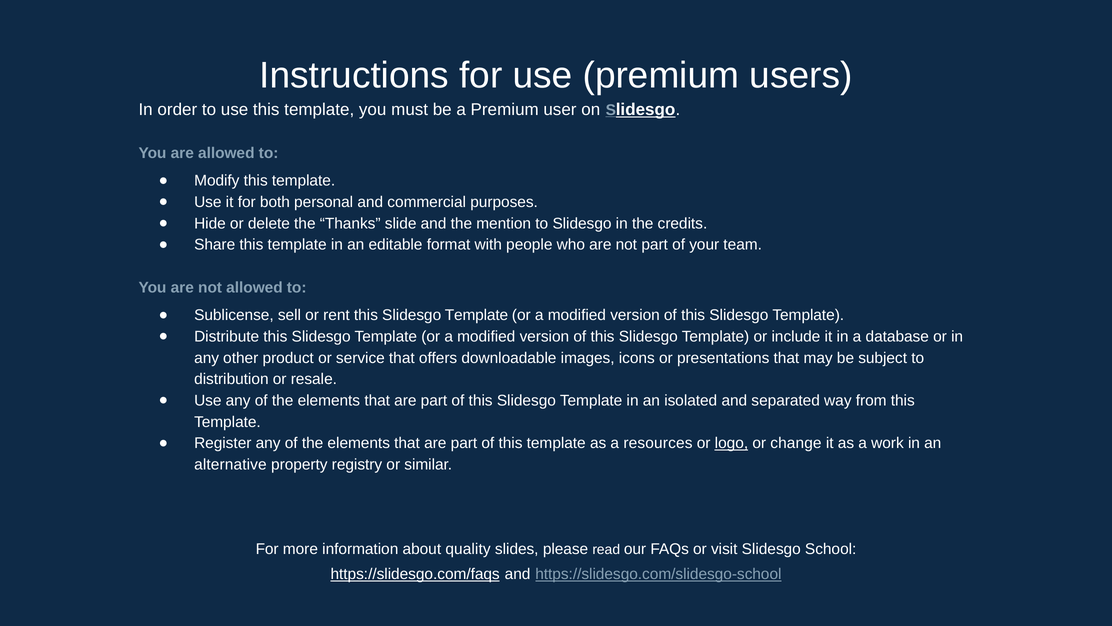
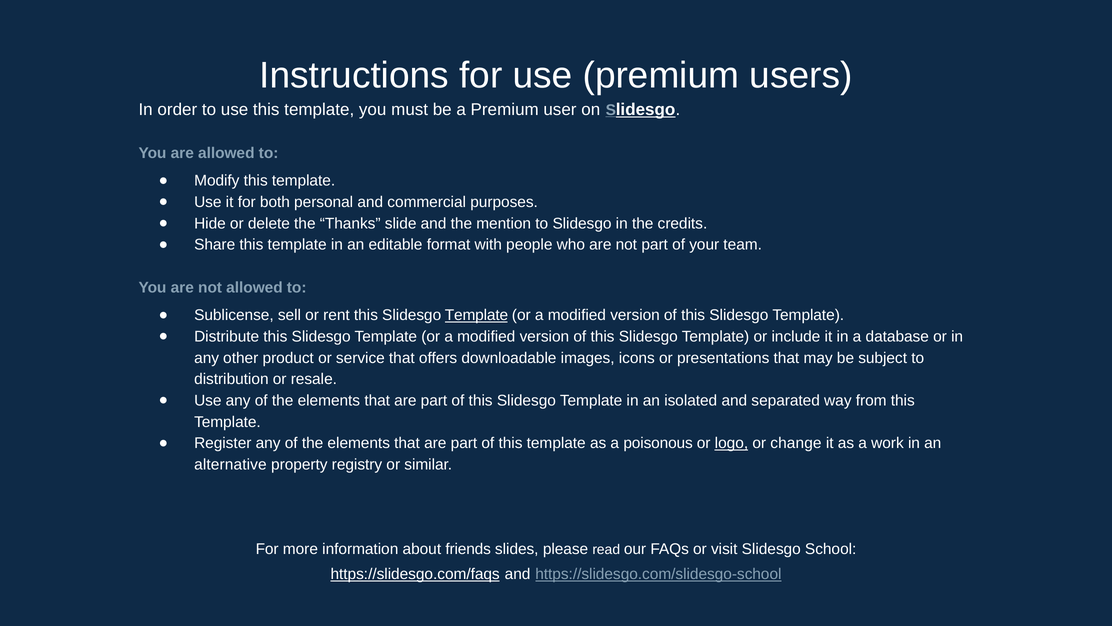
Template at (476, 315) underline: none -> present
resources: resources -> poisonous
quality: quality -> friends
